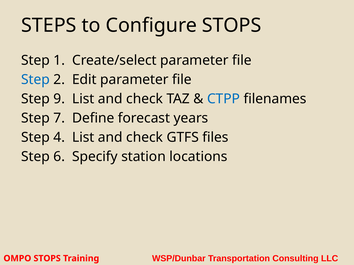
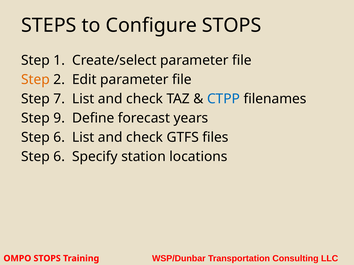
Step at (36, 80) colour: blue -> orange
9: 9 -> 7
7: 7 -> 9
4 at (59, 138): 4 -> 6
